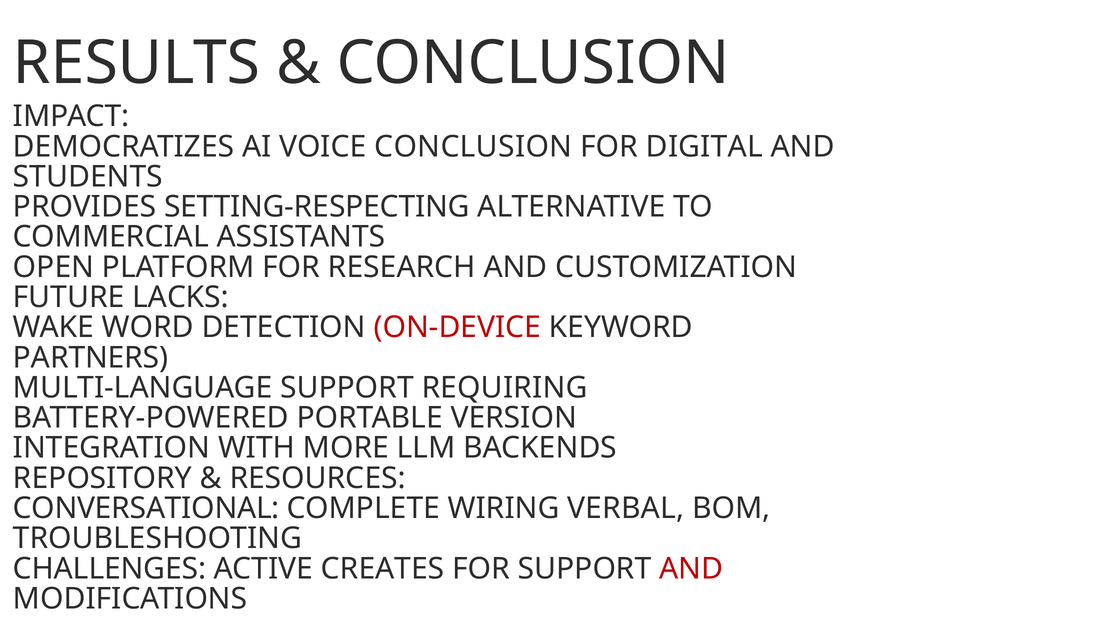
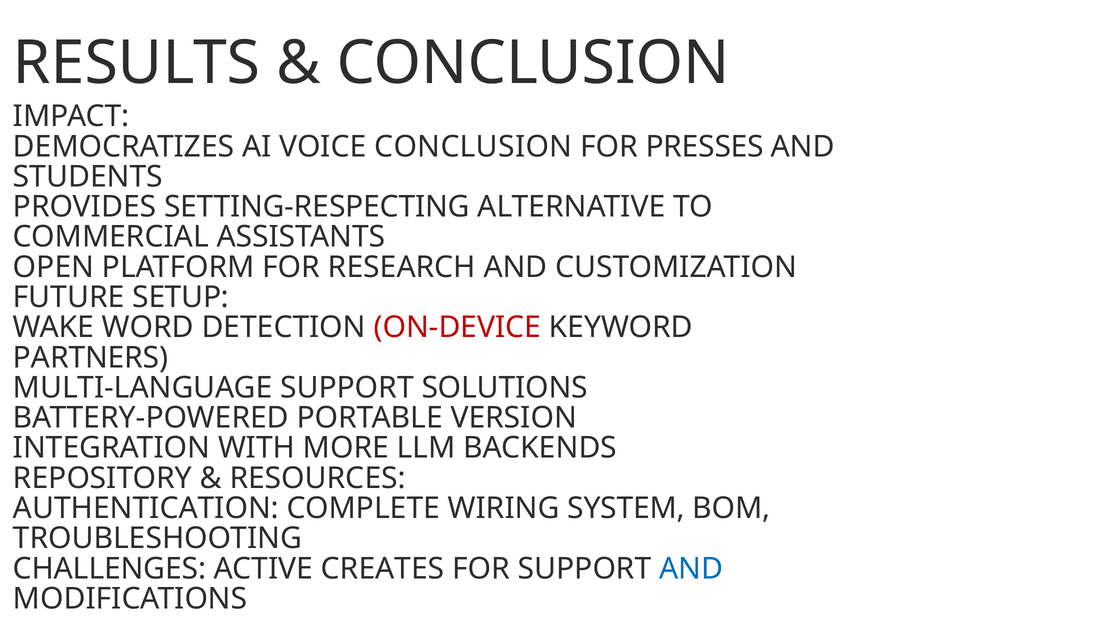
DIGITAL: DIGITAL -> PRESSES
LACKS: LACKS -> SETUP
REQUIRING: REQUIRING -> SOLUTIONS
CONVERSATIONAL: CONVERSATIONAL -> AUTHENTICATION
VERBAL: VERBAL -> SYSTEM
AND at (691, 568) colour: red -> blue
